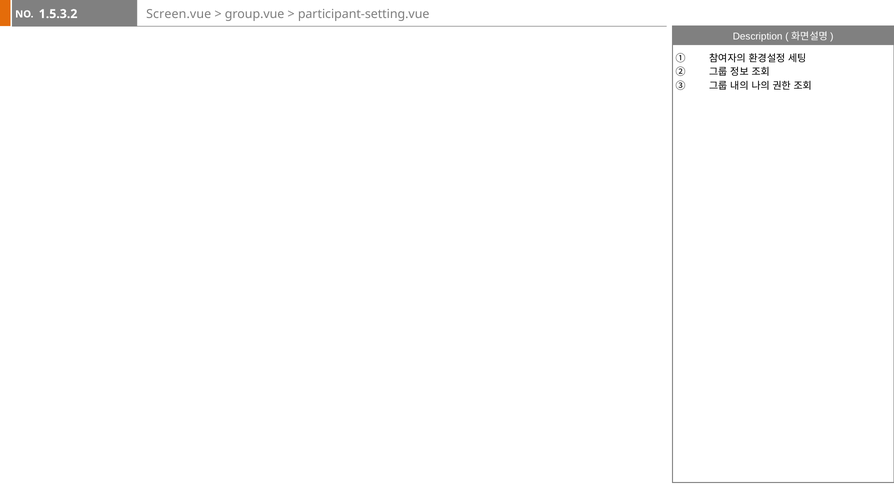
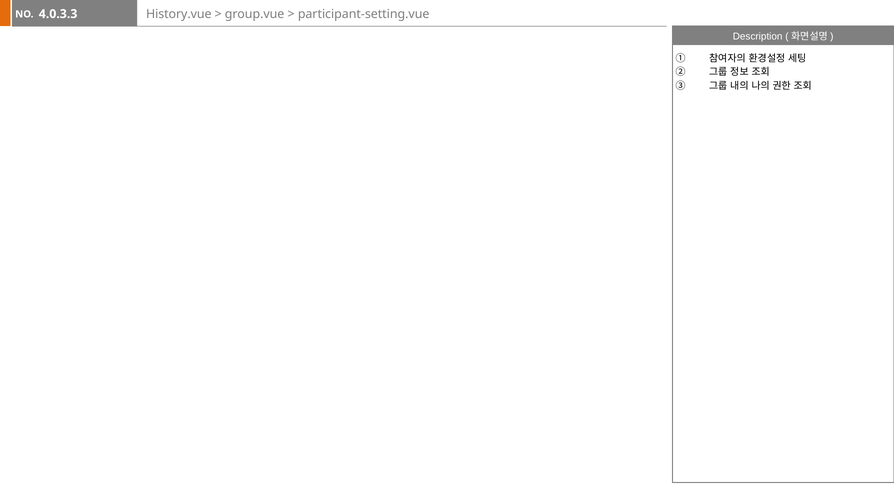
Screen.vue: Screen.vue -> History.vue
1.5.3.2: 1.5.3.2 -> 4.0.3.3
